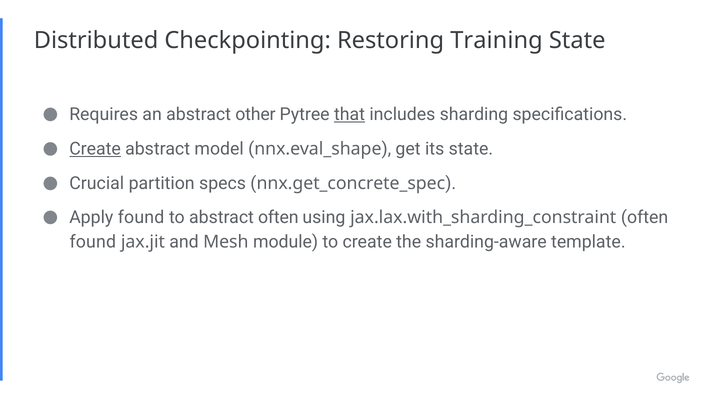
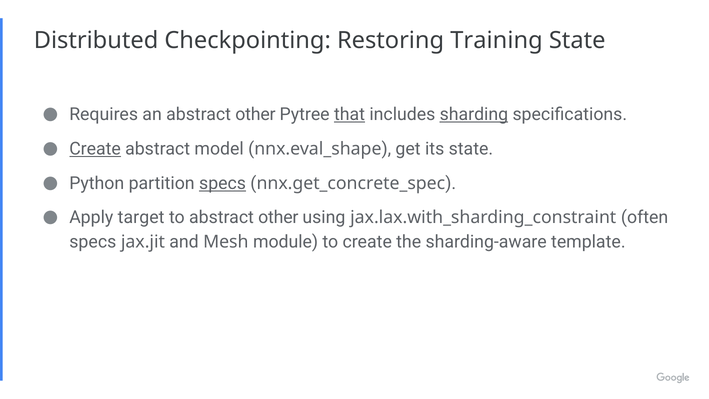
sharding underline: none -> present
Crucial: Crucial -> Python
specs at (223, 183) underline: none -> present
Apply found: found -> target
to abstract often: often -> other
found at (93, 242): found -> specs
